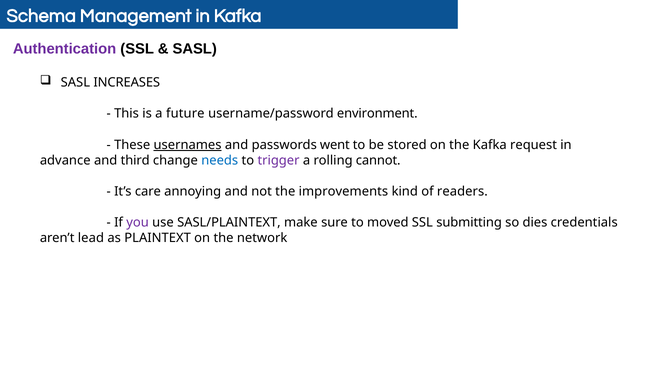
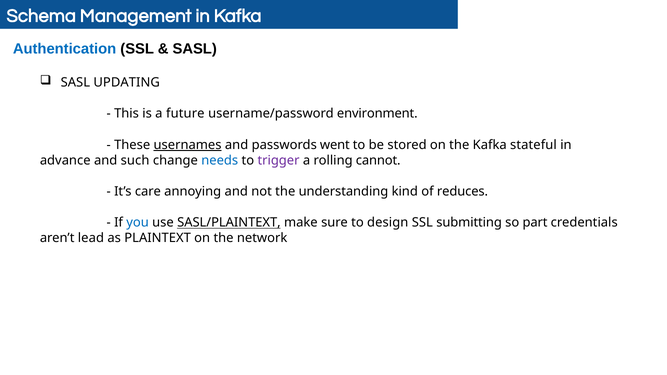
Authentication colour: purple -> blue
INCREASES: INCREASES -> UPDATING
request: request -> stateful
third: third -> such
improvements: improvements -> understanding
readers: readers -> reduces
you colour: purple -> blue
SASL/PLAINTEXT underline: none -> present
moved: moved -> design
dies: dies -> part
